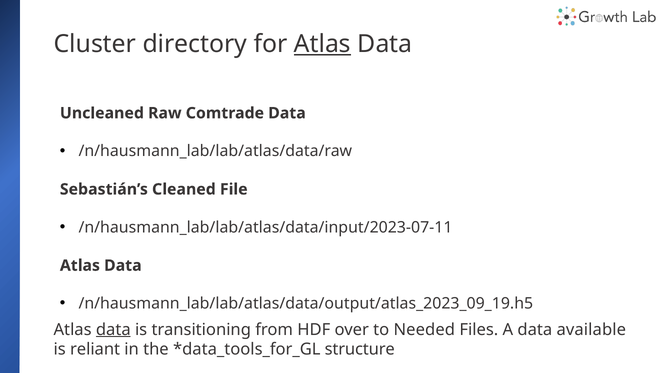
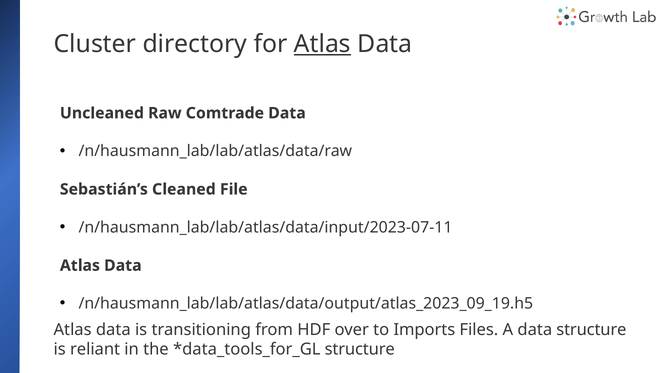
data at (113, 329) underline: present -> none
Needed: Needed -> Imports
data available: available -> structure
